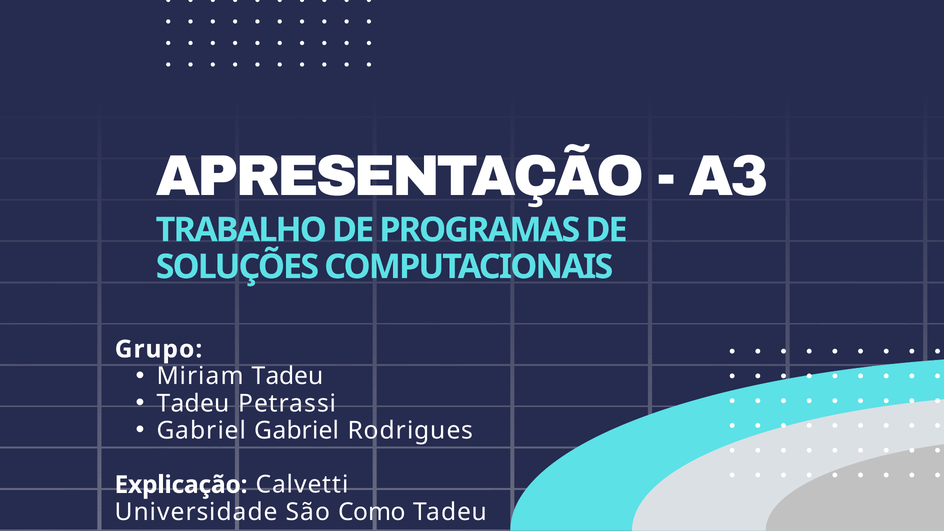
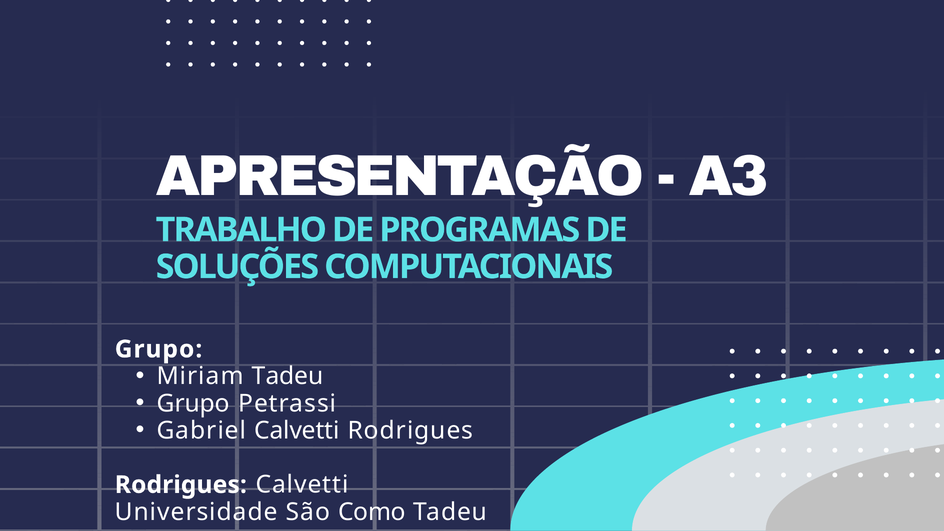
Tadeu at (193, 403): Tadeu -> Grupo
Gabriel Gabriel: Gabriel -> Calvetti
Explicação at (181, 485): Explicação -> Rodrigues
